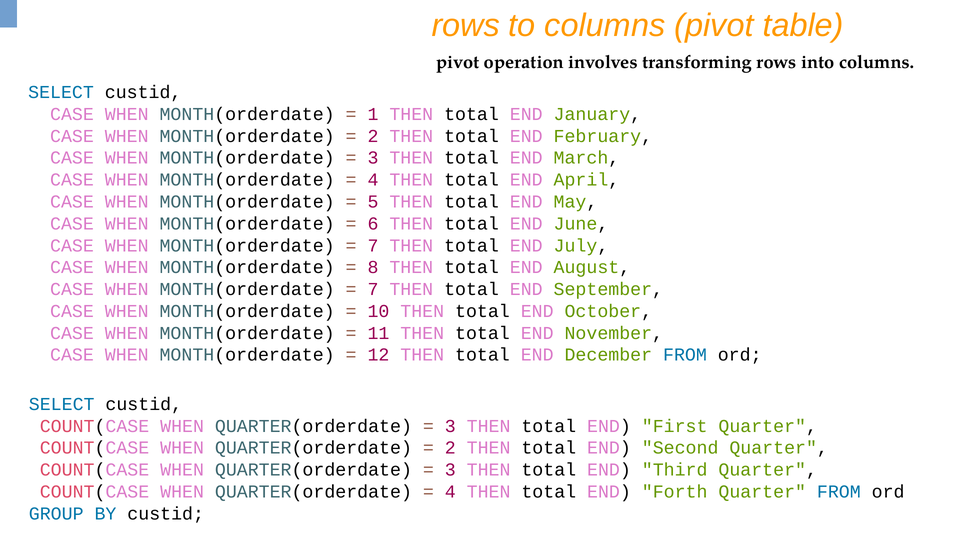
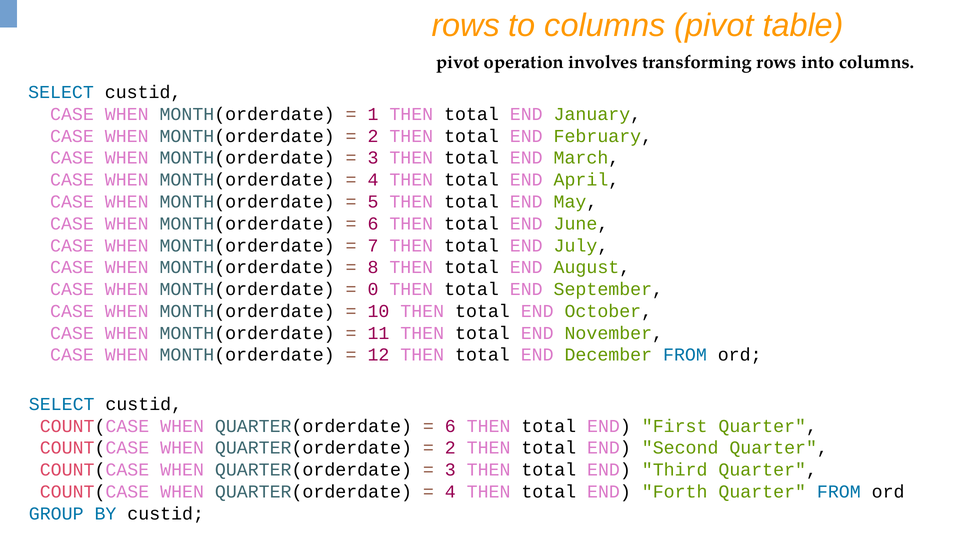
7 at (373, 289): 7 -> 0
3 at (450, 426): 3 -> 6
